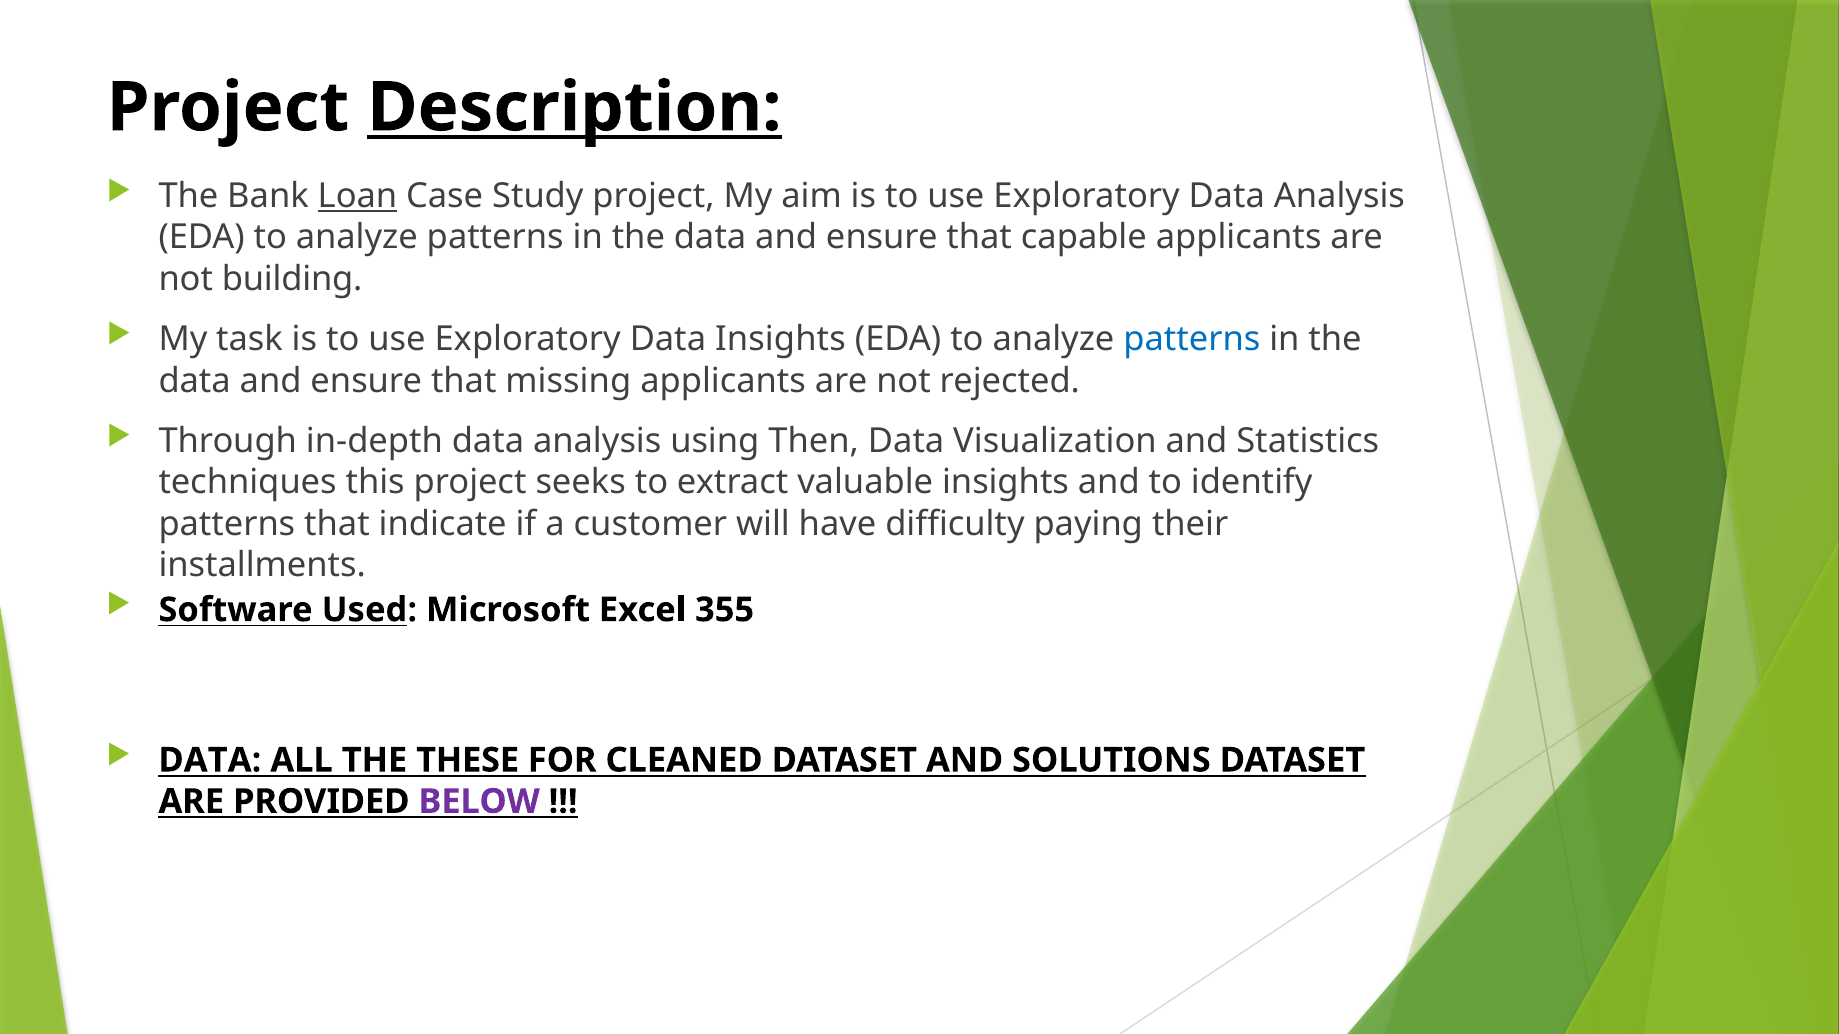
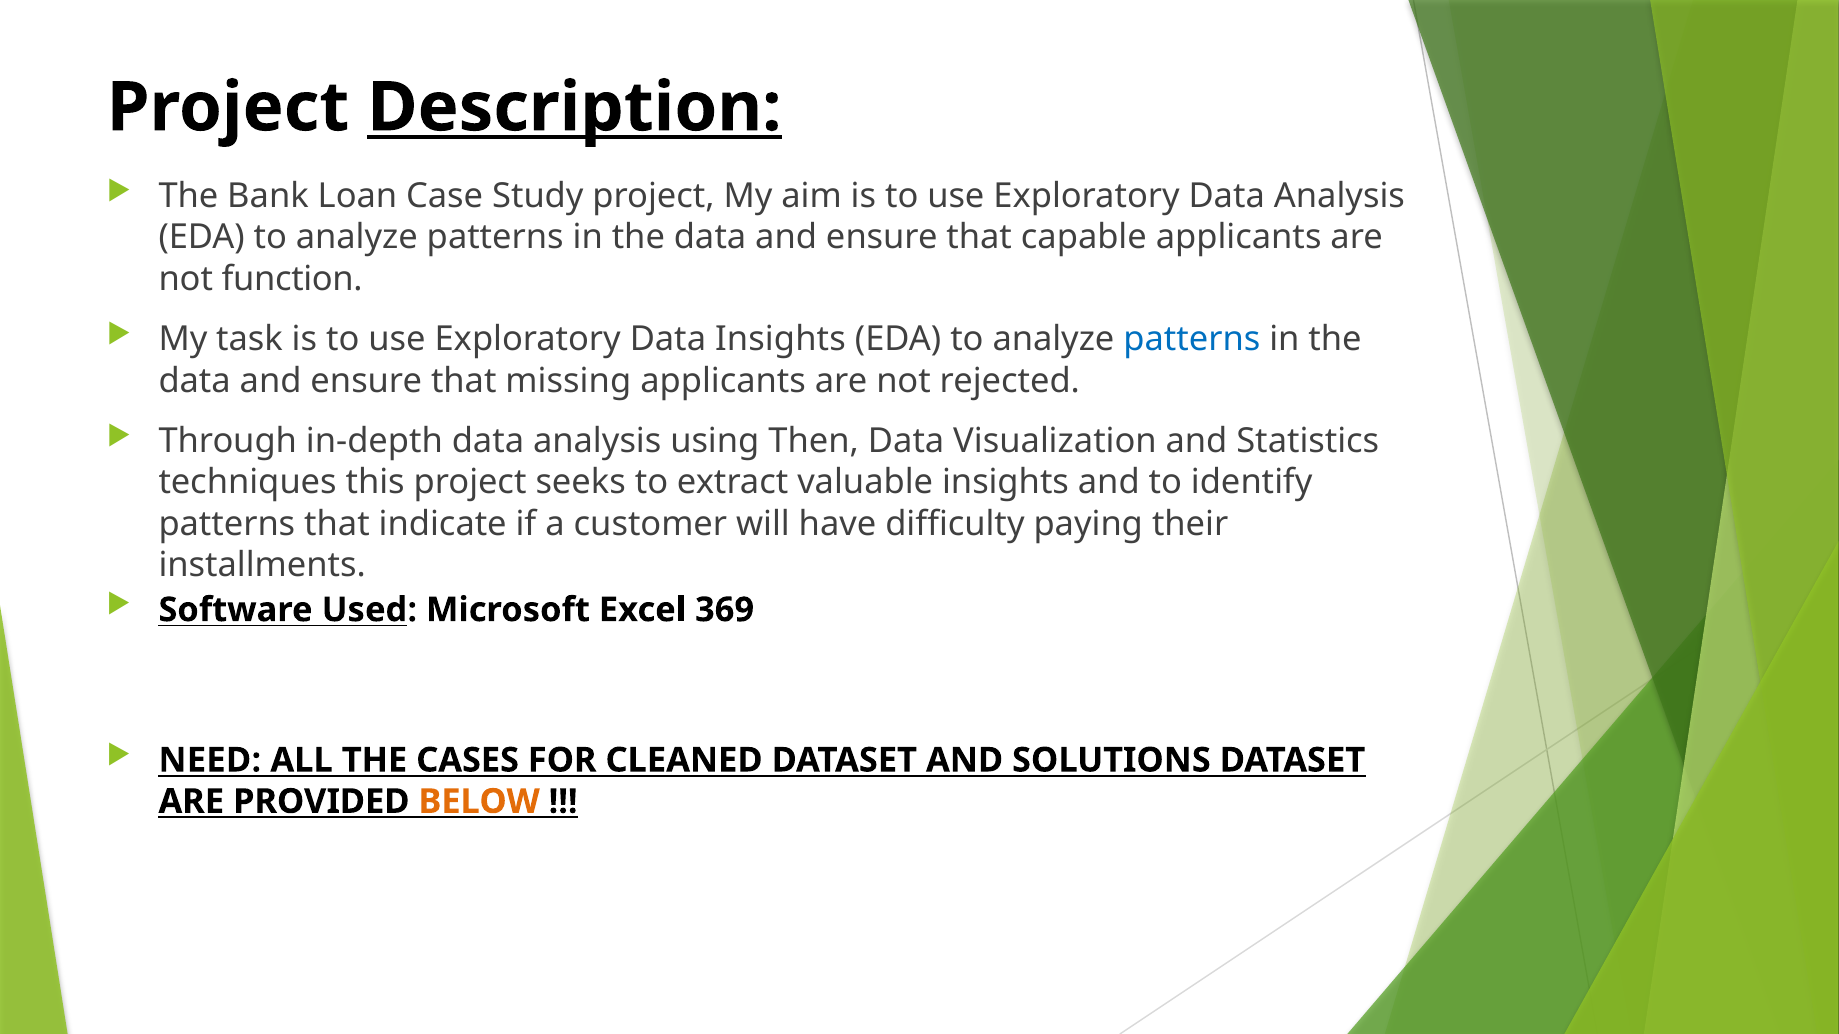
Loan underline: present -> none
building: building -> function
355: 355 -> 369
DATA at (210, 760): DATA -> NEED
THESE: THESE -> CASES
BELOW colour: purple -> orange
